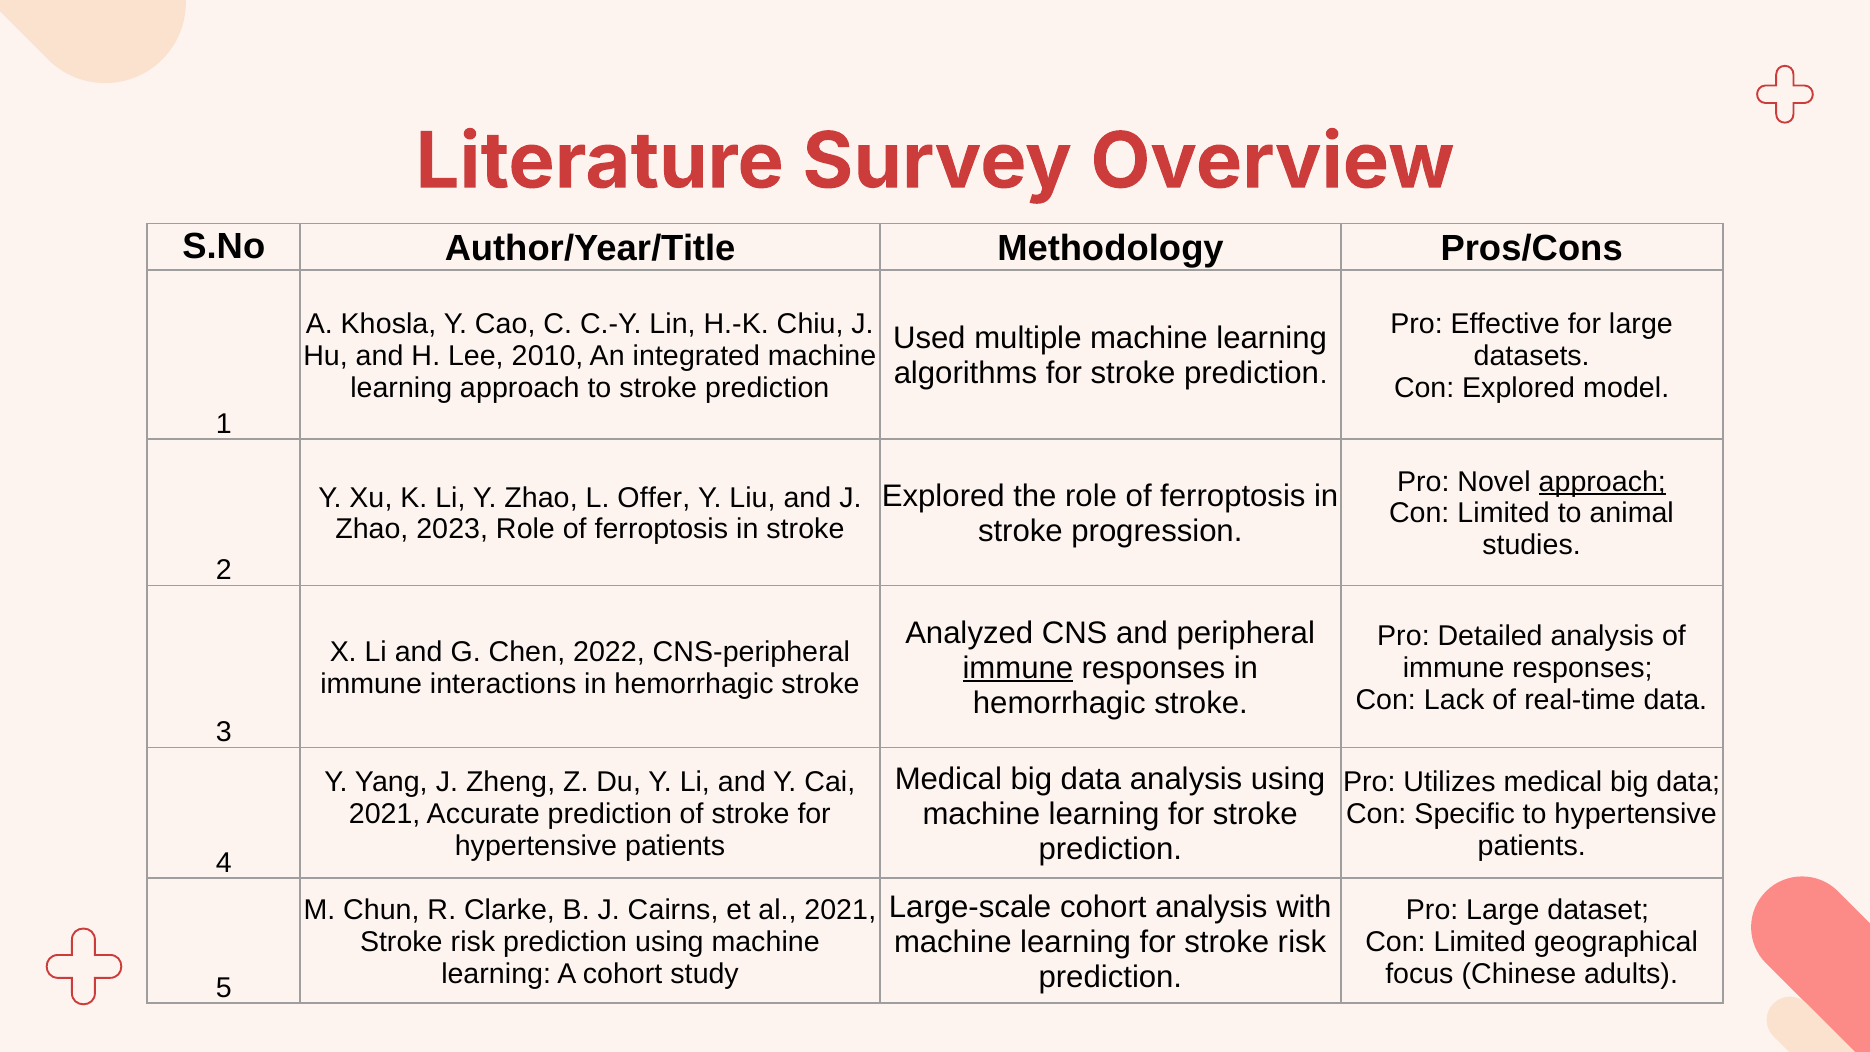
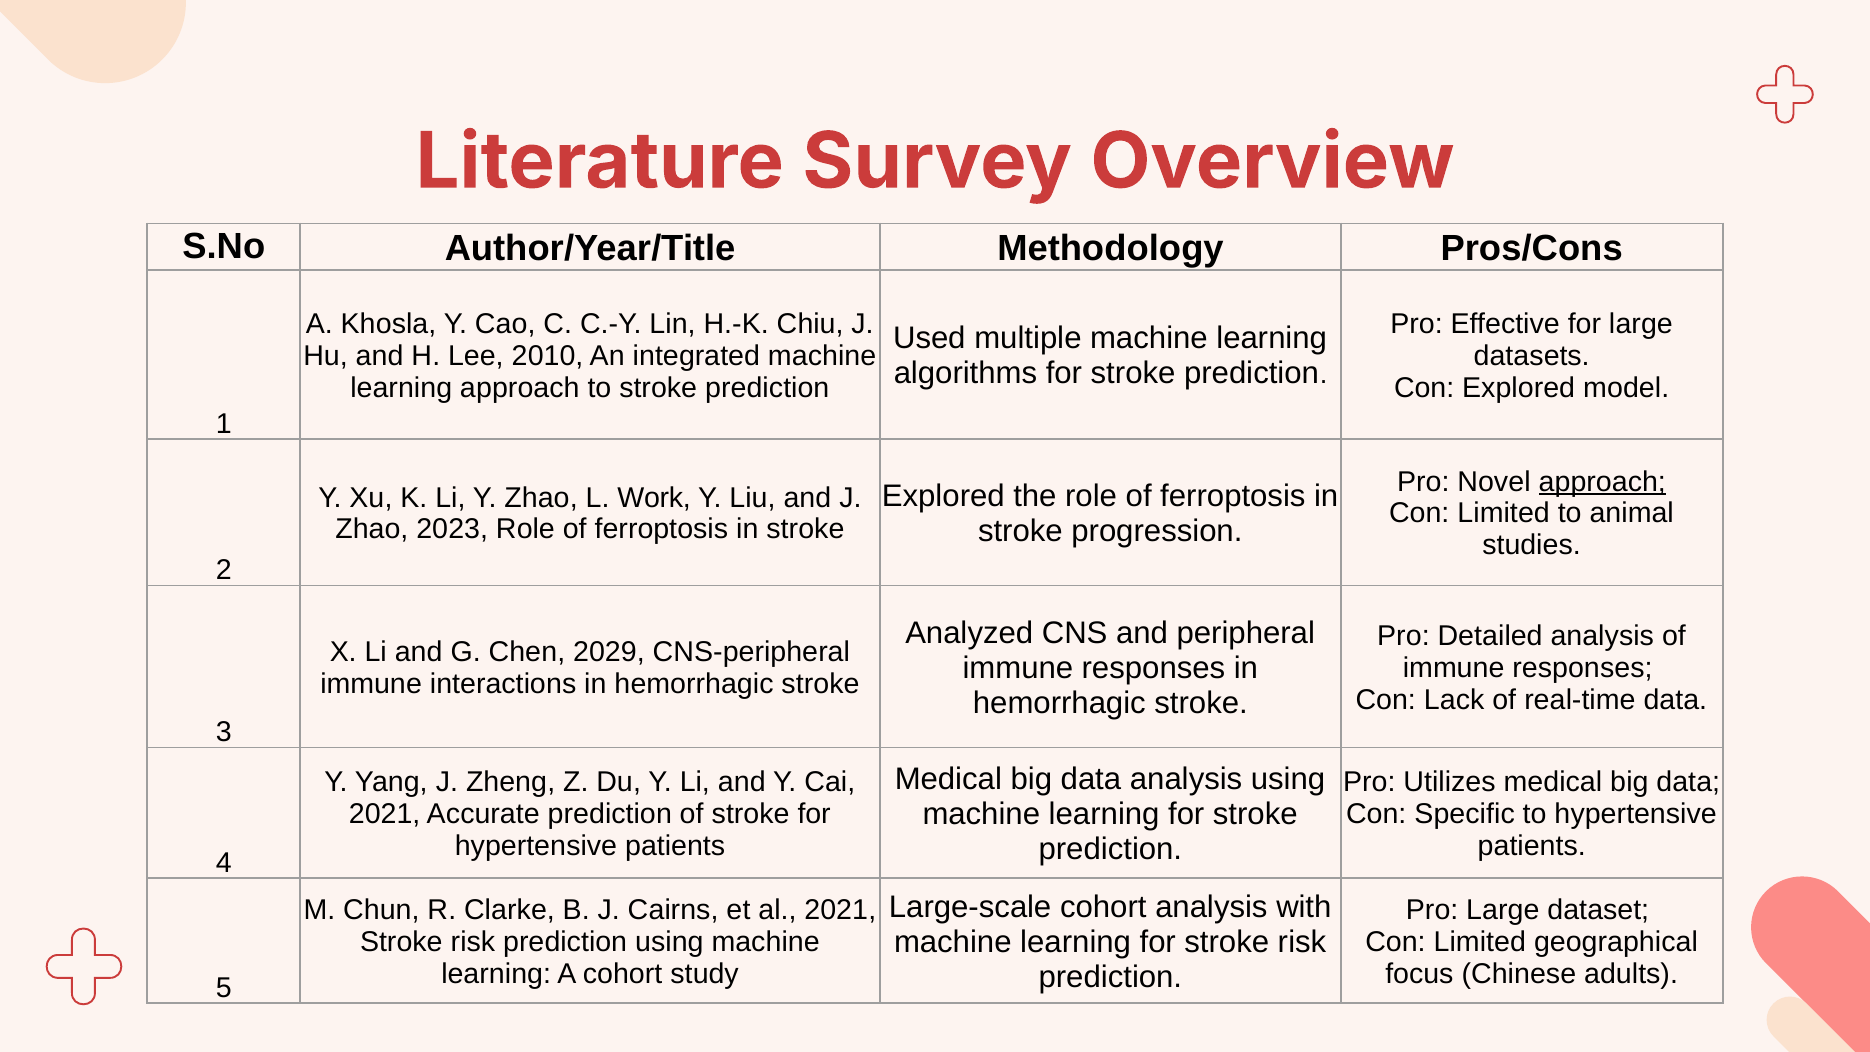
Offer: Offer -> Work
2022: 2022 -> 2029
immune at (1018, 668) underline: present -> none
